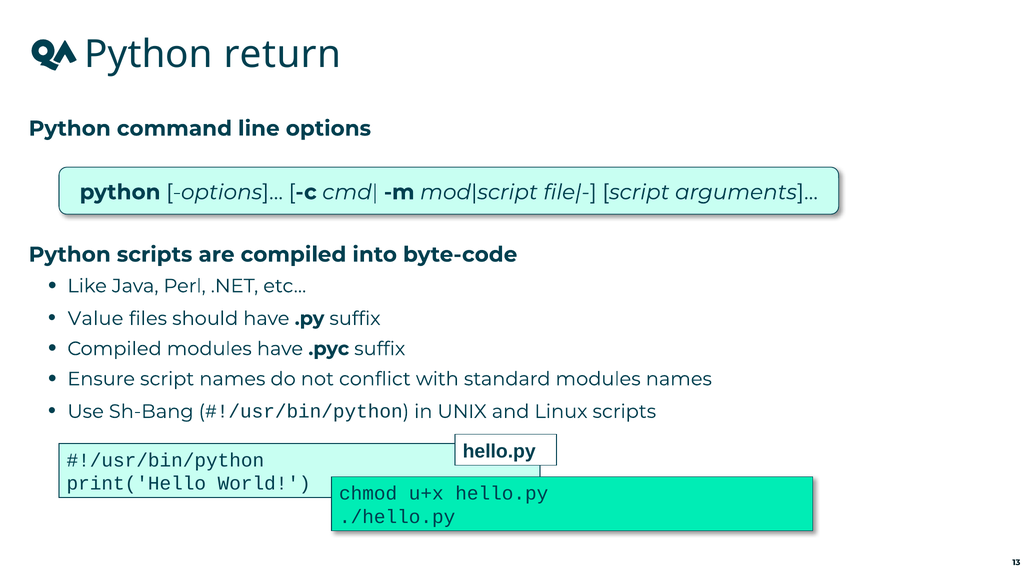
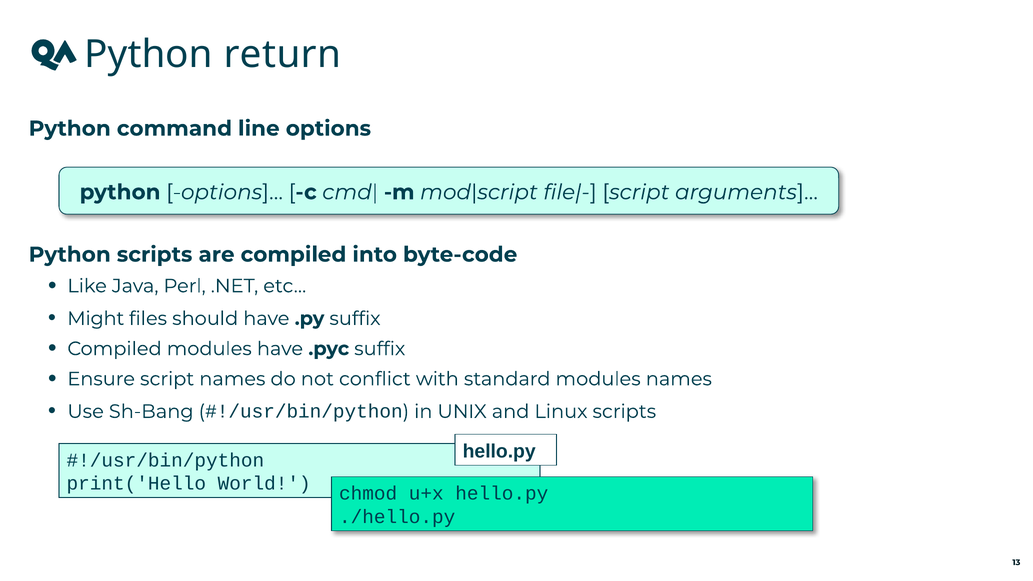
Value: Value -> Might
